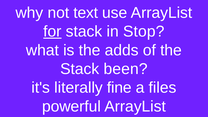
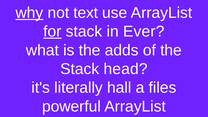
why underline: none -> present
Stop: Stop -> Ever
been: been -> head
fine: fine -> hall
